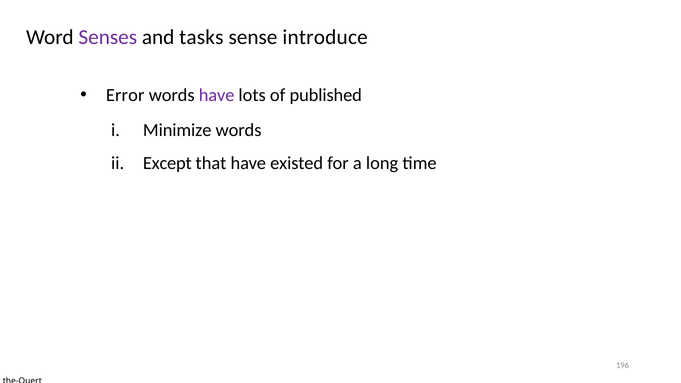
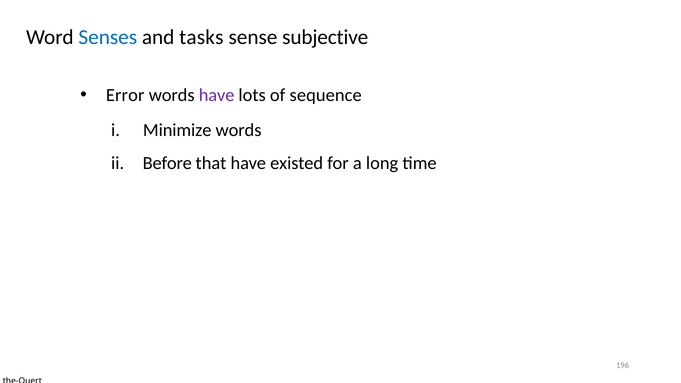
Senses colour: purple -> blue
introduce: introduce -> subjective
published: published -> sequence
Except: Except -> Before
